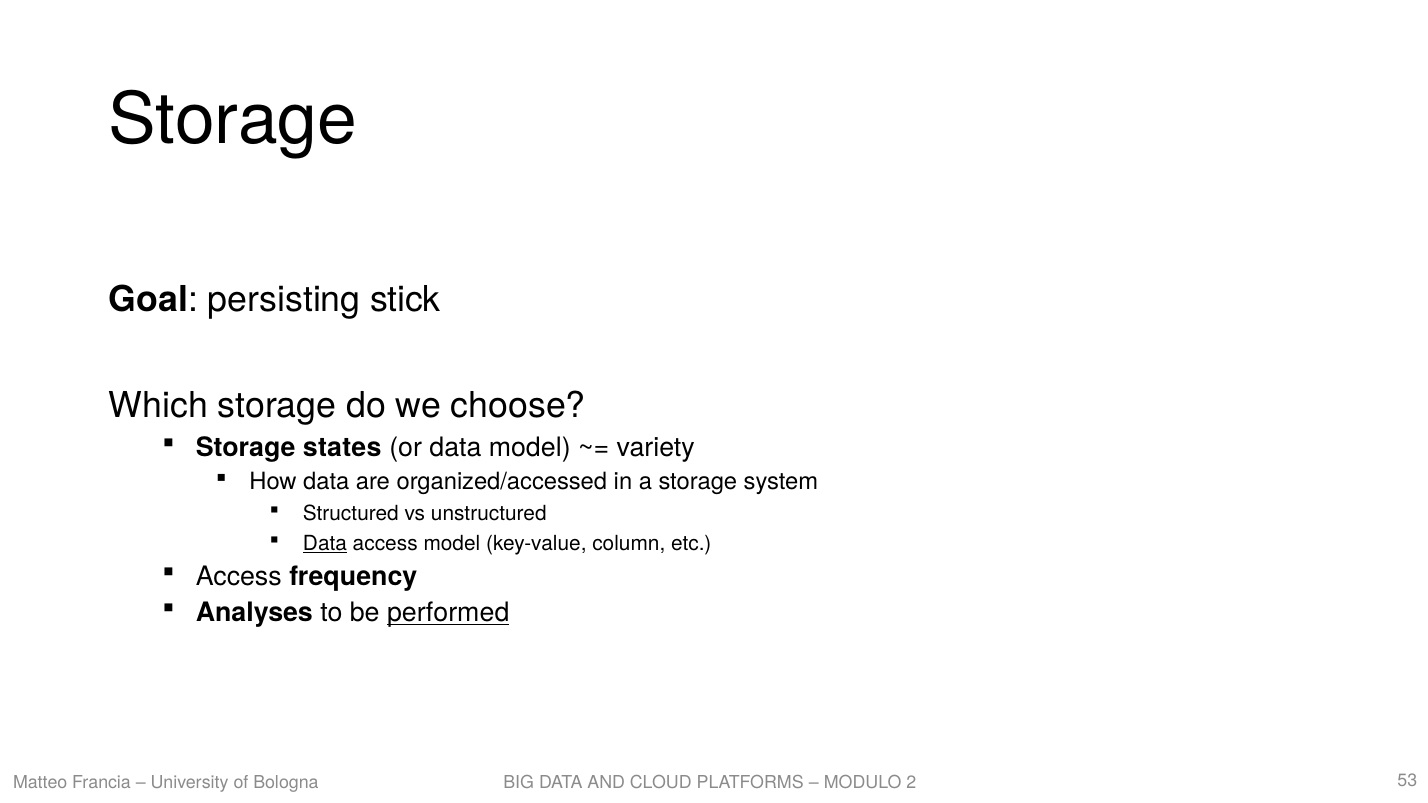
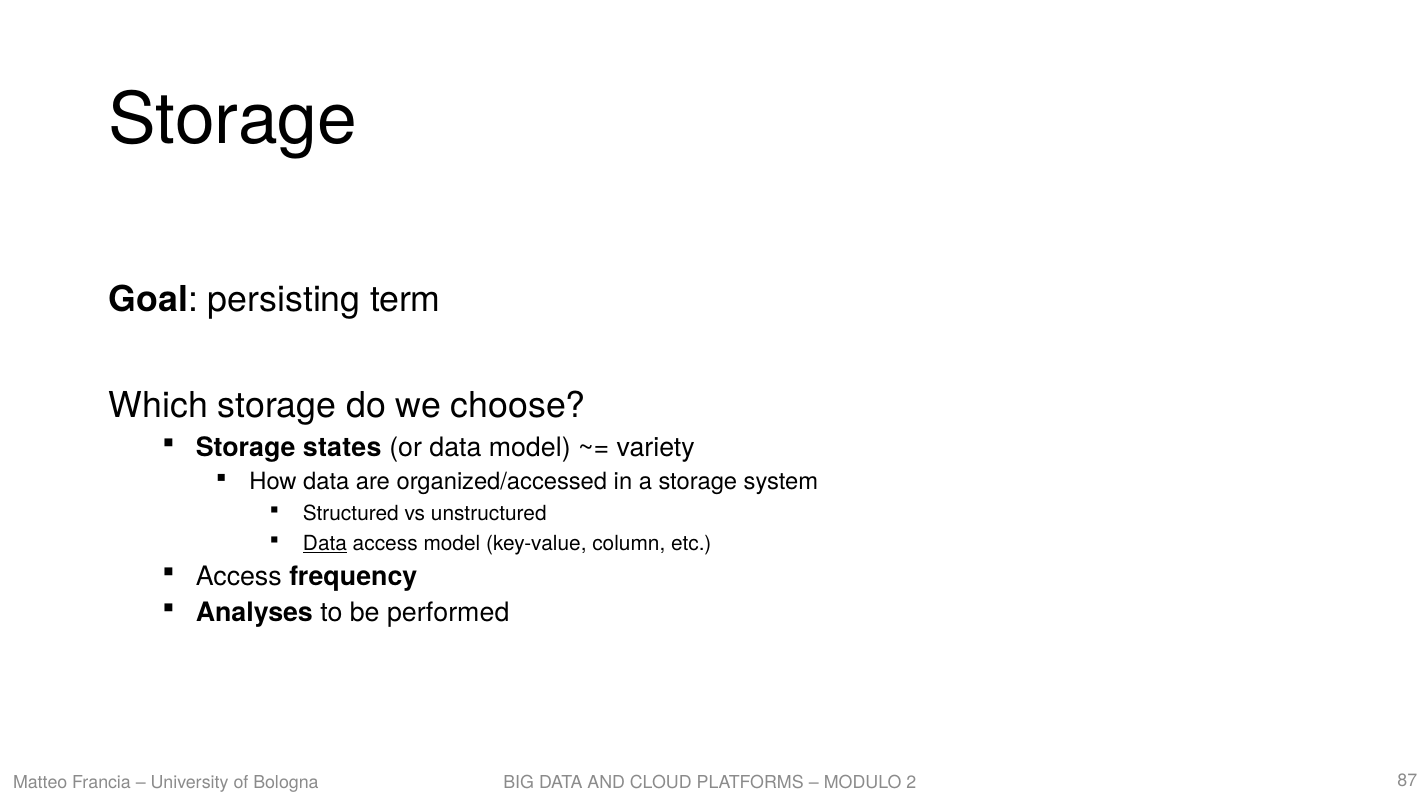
stick: stick -> term
performed underline: present -> none
53: 53 -> 87
